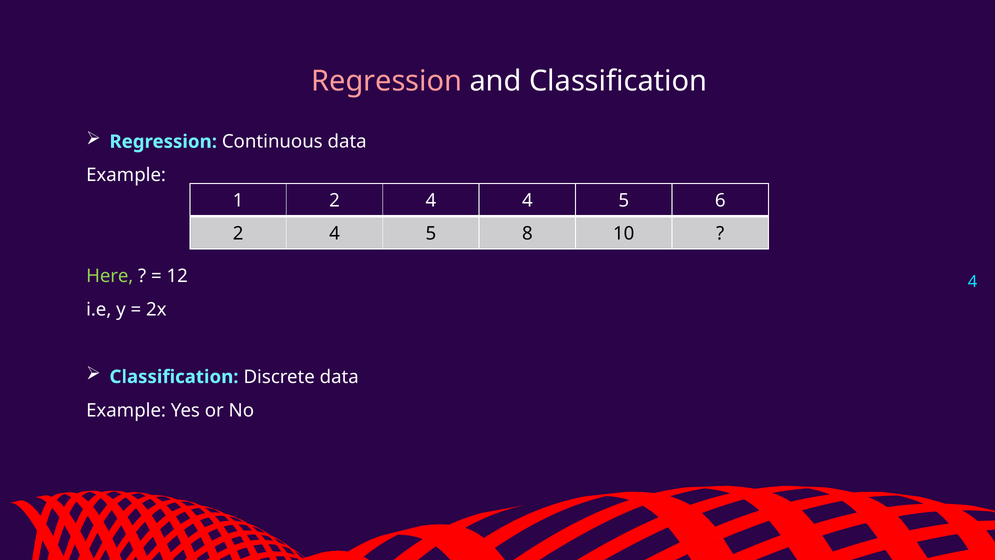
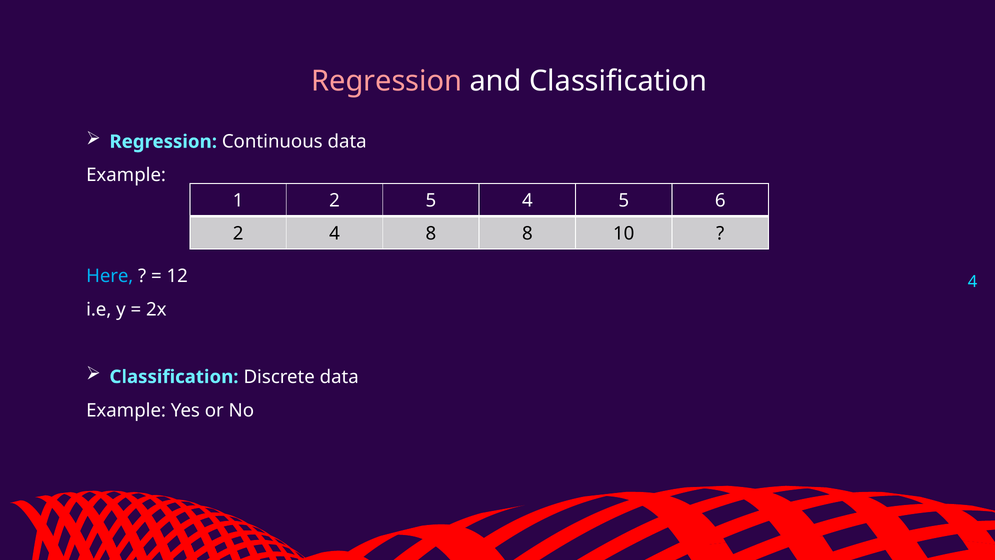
1 2 4: 4 -> 5
2 4 5: 5 -> 8
Here colour: light green -> light blue
